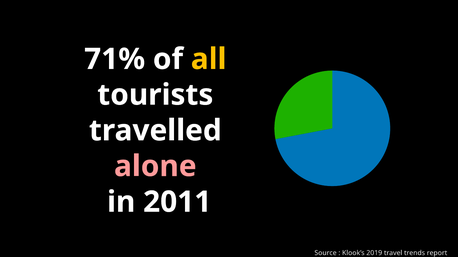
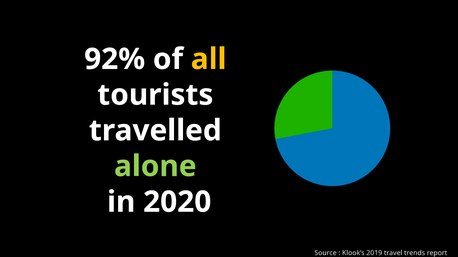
71%: 71% -> 92%
alone colour: pink -> light green
2011: 2011 -> 2020
